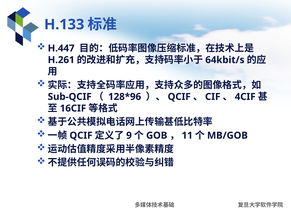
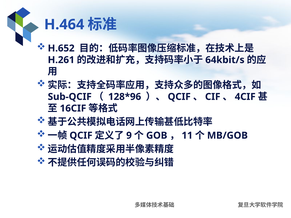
H.133: H.133 -> H.464
H.447: H.447 -> H.652
